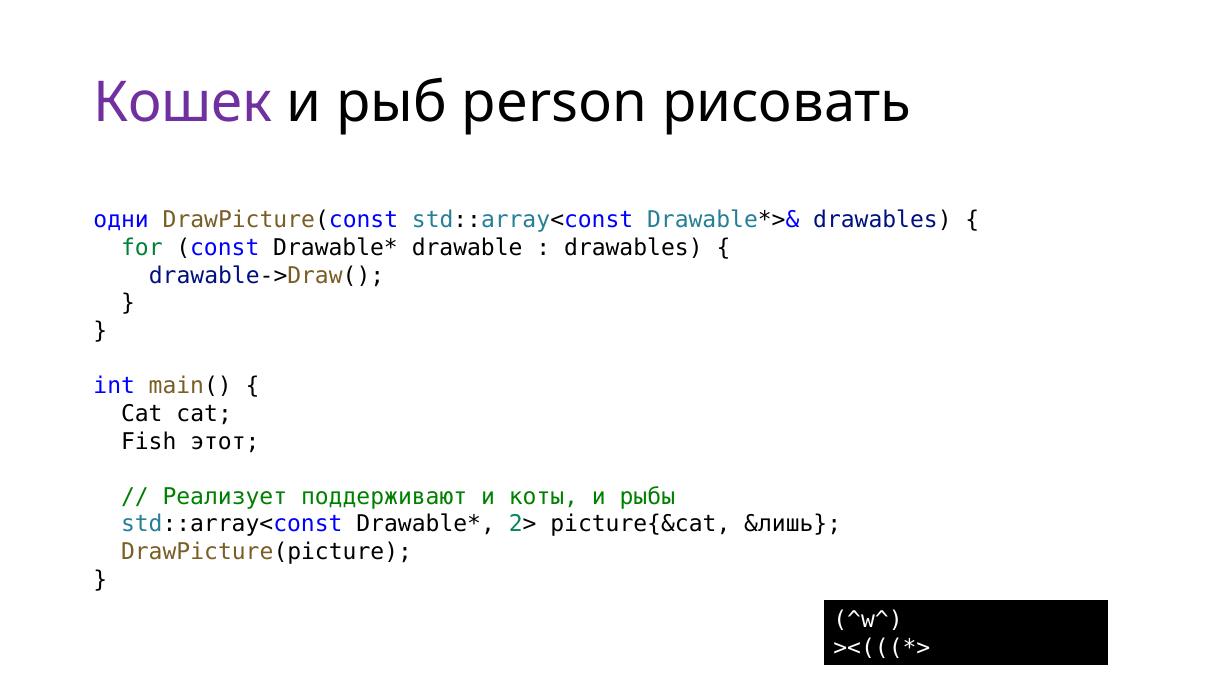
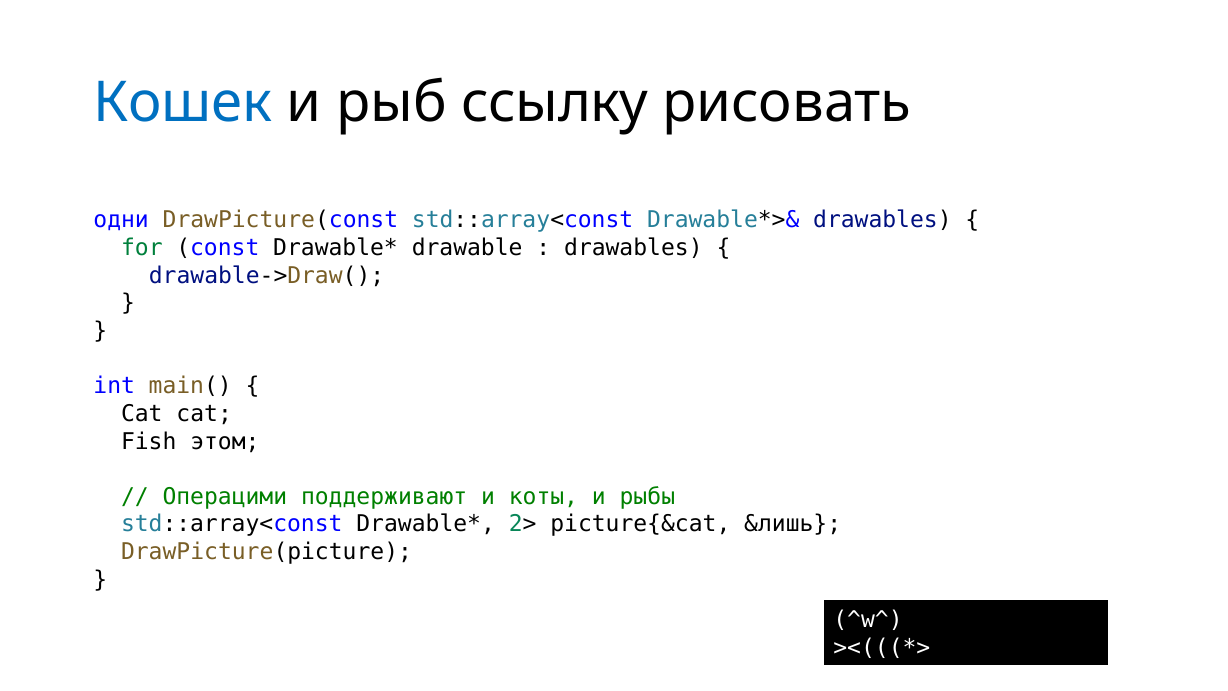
Кошек colour: purple -> blue
person: person -> ссылку
этот: этот -> этом
Реализует: Реализует -> Операцими
